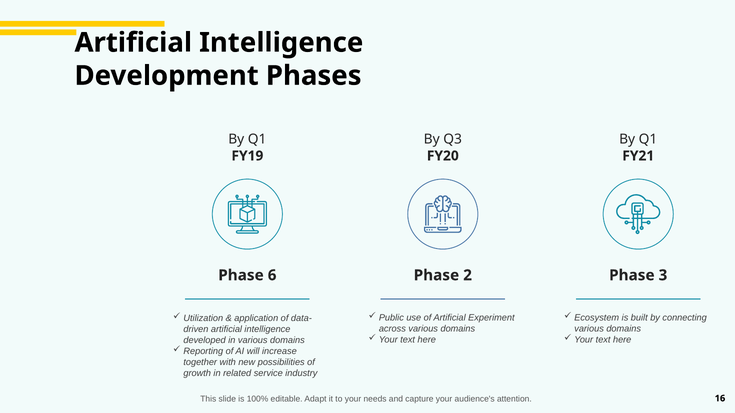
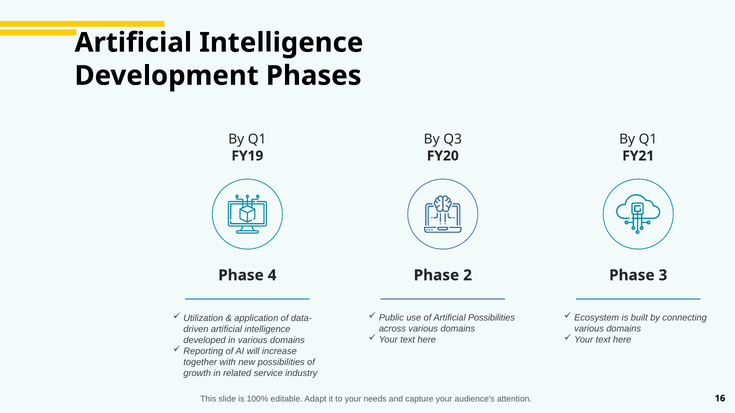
6: 6 -> 4
Artificial Experiment: Experiment -> Possibilities
